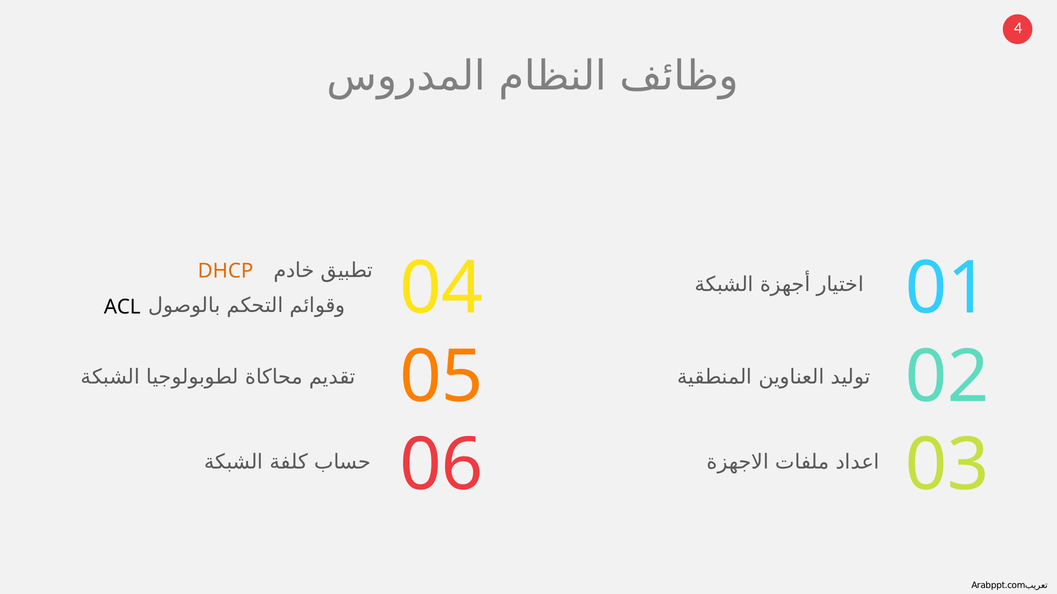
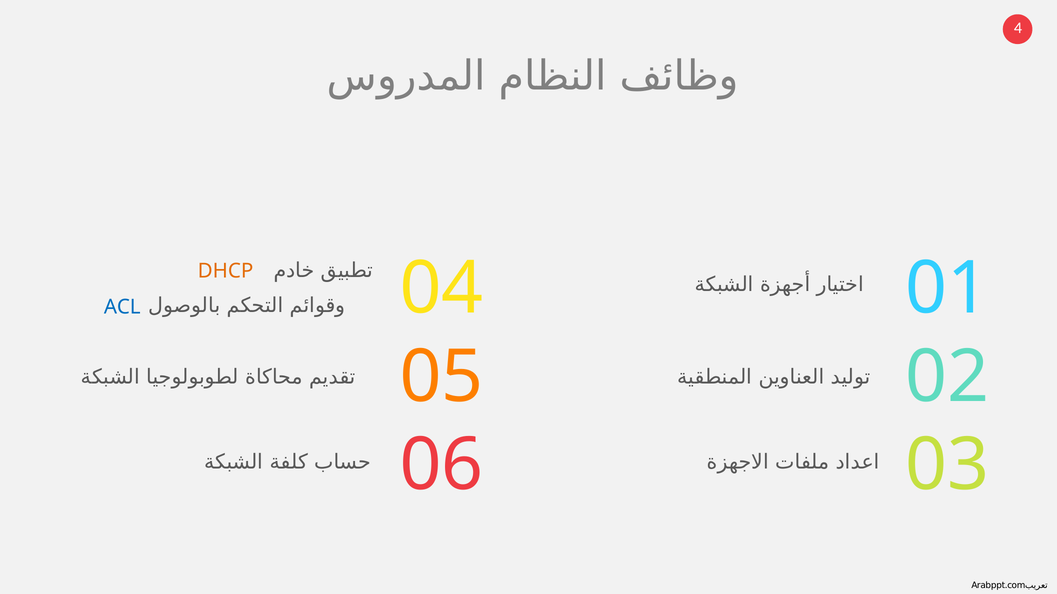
ACL colour: black -> blue
